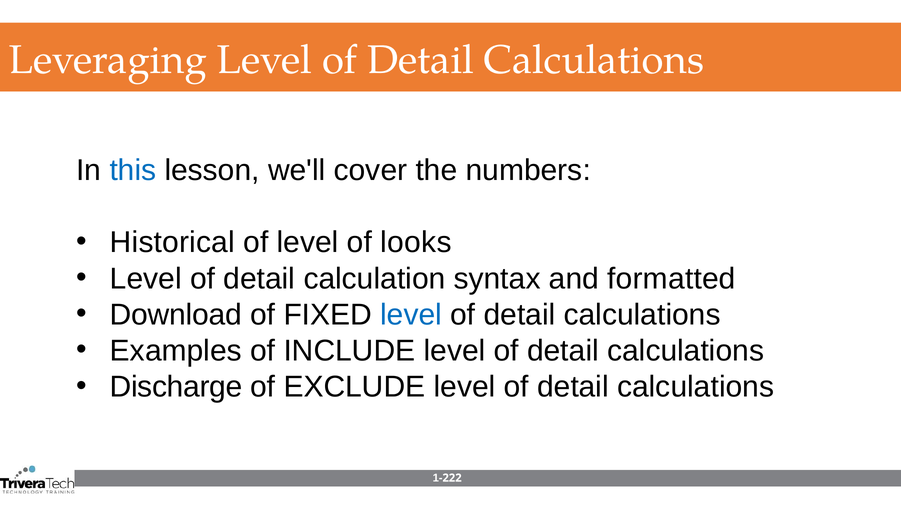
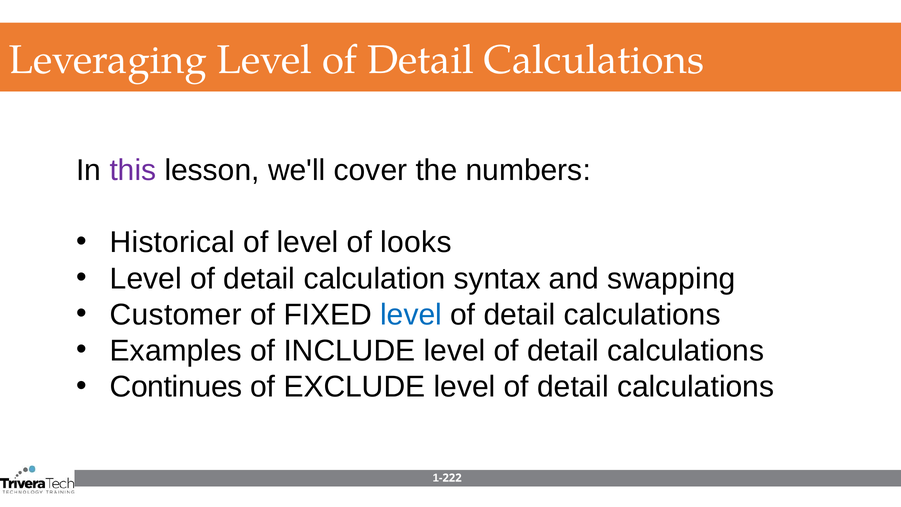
this colour: blue -> purple
formatted: formatted -> swapping
Download: Download -> Customer
Discharge: Discharge -> Continues
